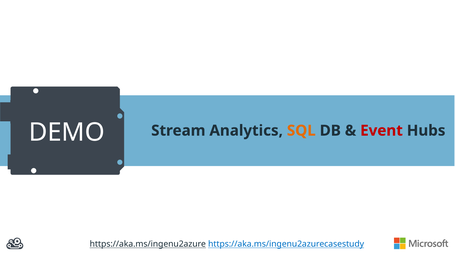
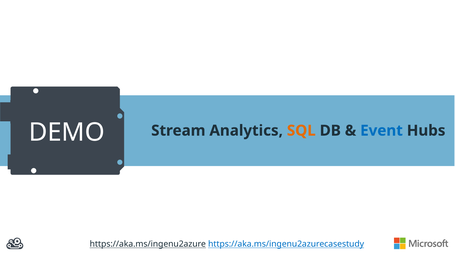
Event colour: red -> blue
